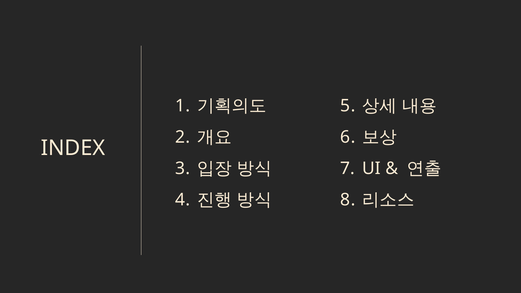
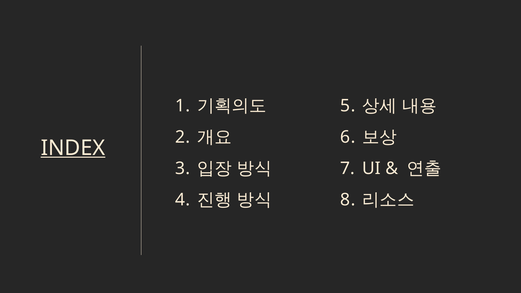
INDEX underline: none -> present
